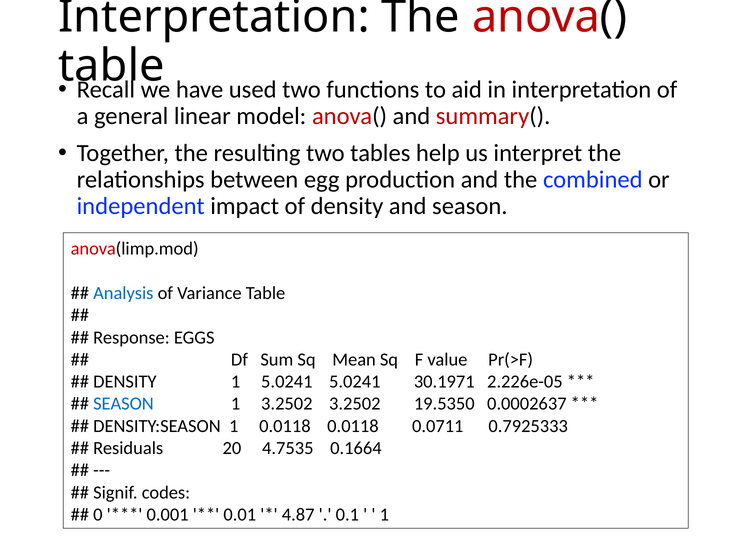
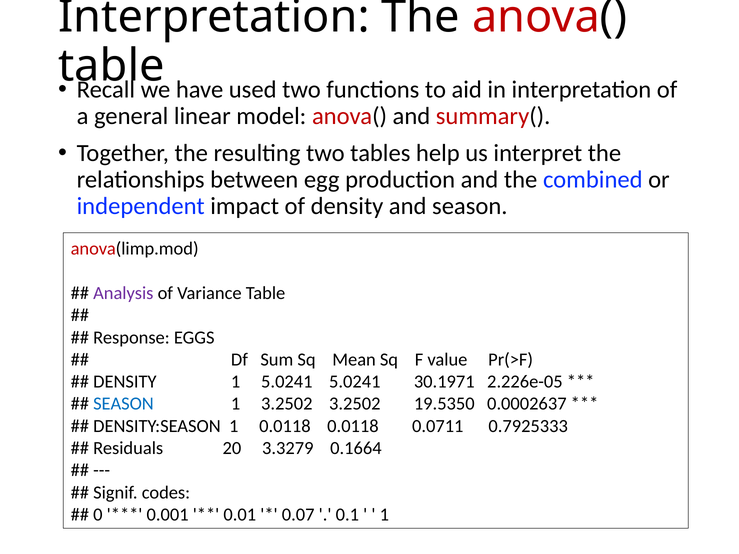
Analysis colour: blue -> purple
4.7535: 4.7535 -> 3.3279
4.87: 4.87 -> 0.07
